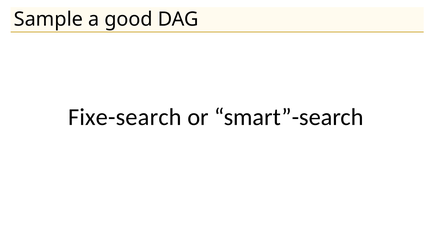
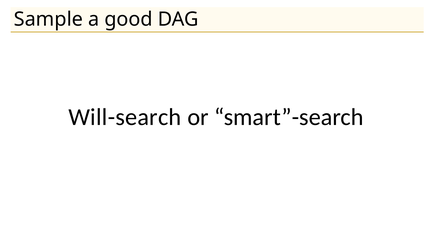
Fixe-search: Fixe-search -> Will-search
